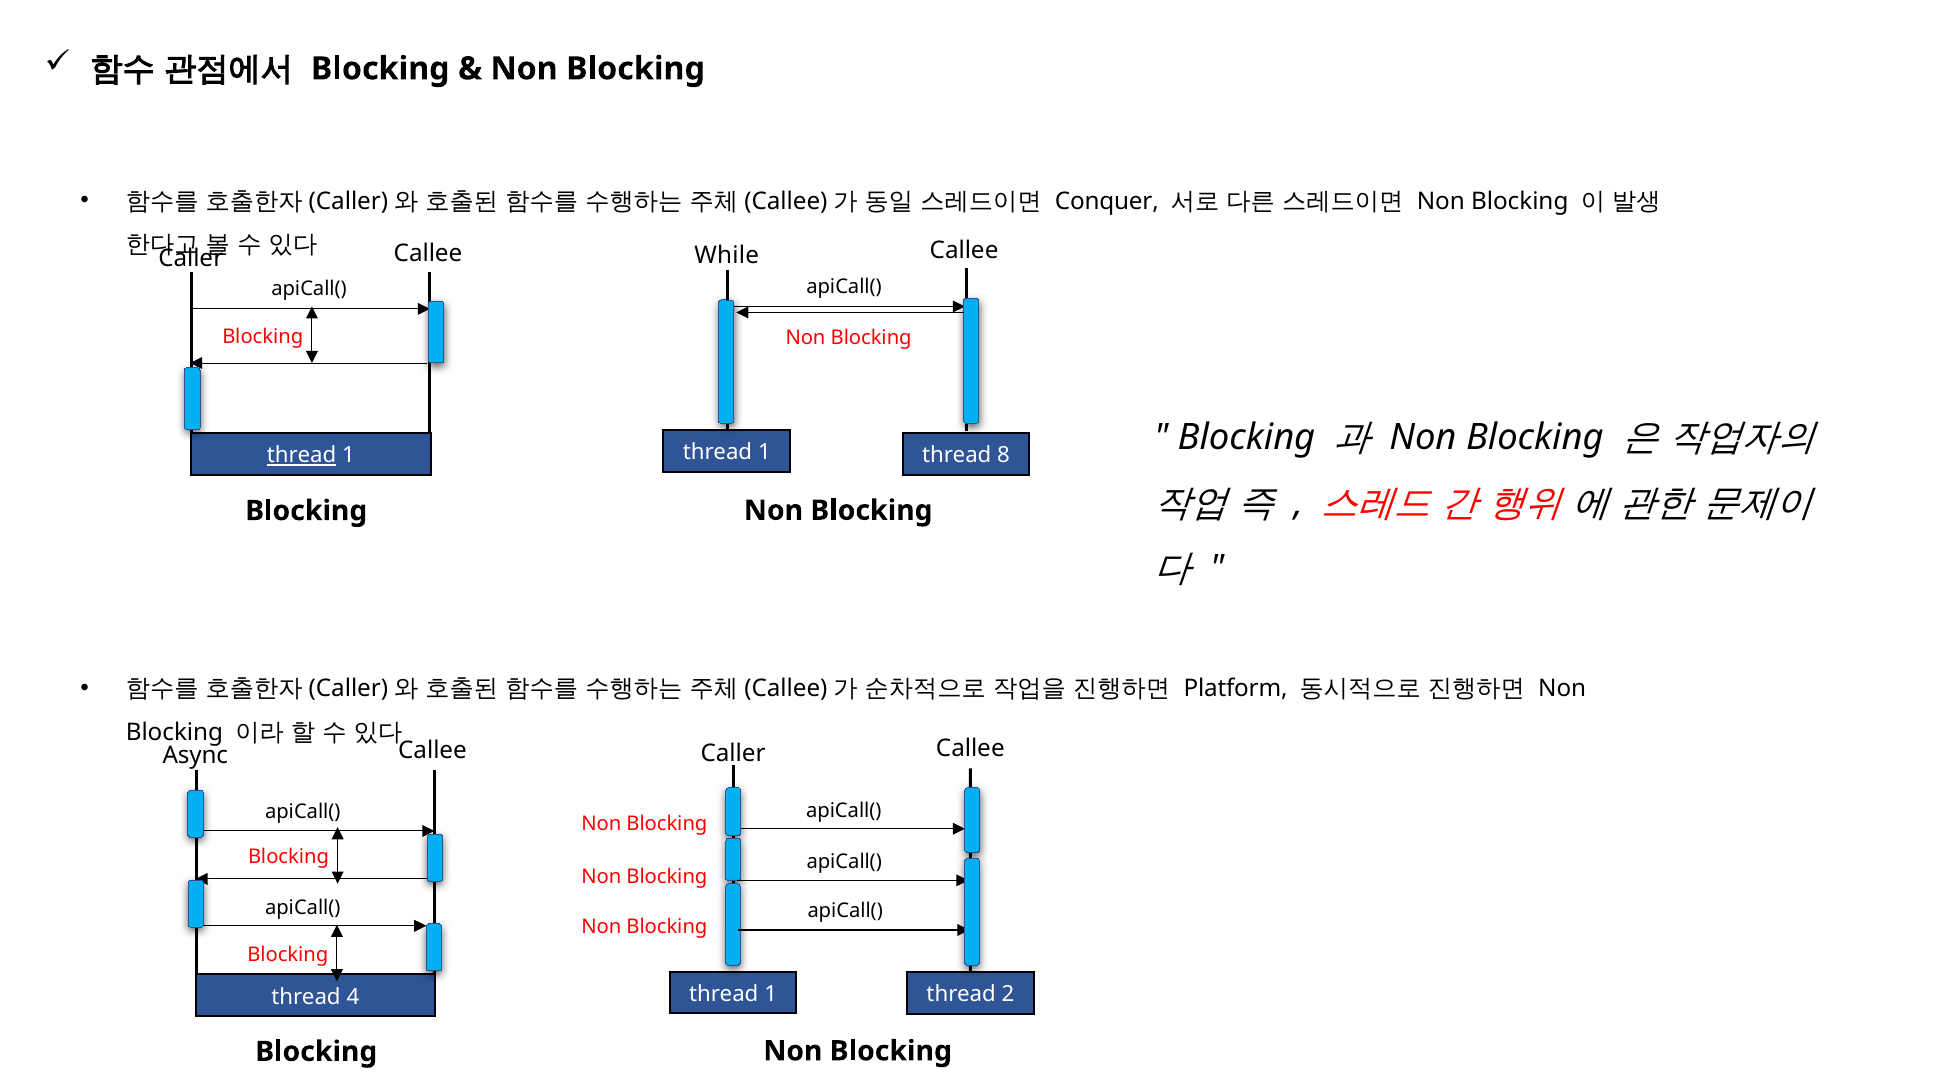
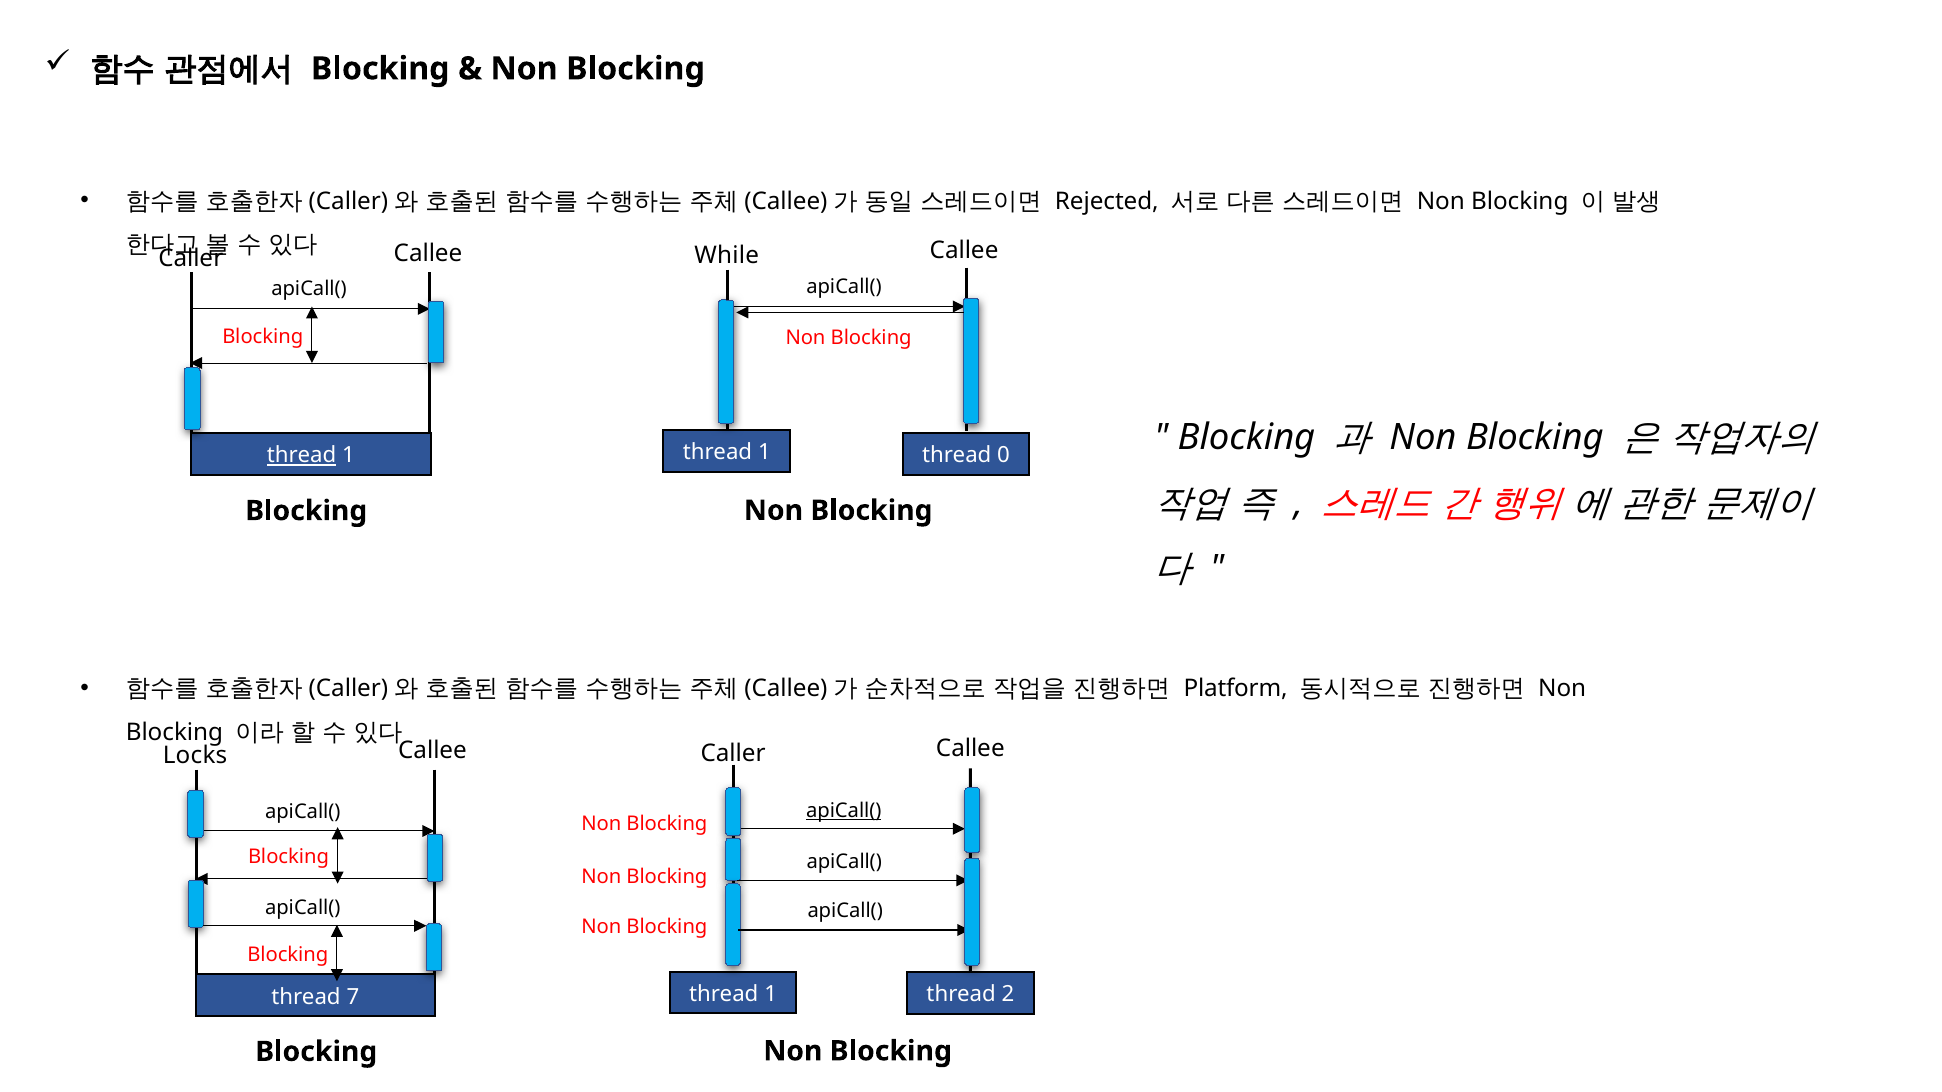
Conquer: Conquer -> Rejected
8: 8 -> 0
Async: Async -> Locks
apiCall( at (844, 811) underline: none -> present
4: 4 -> 7
